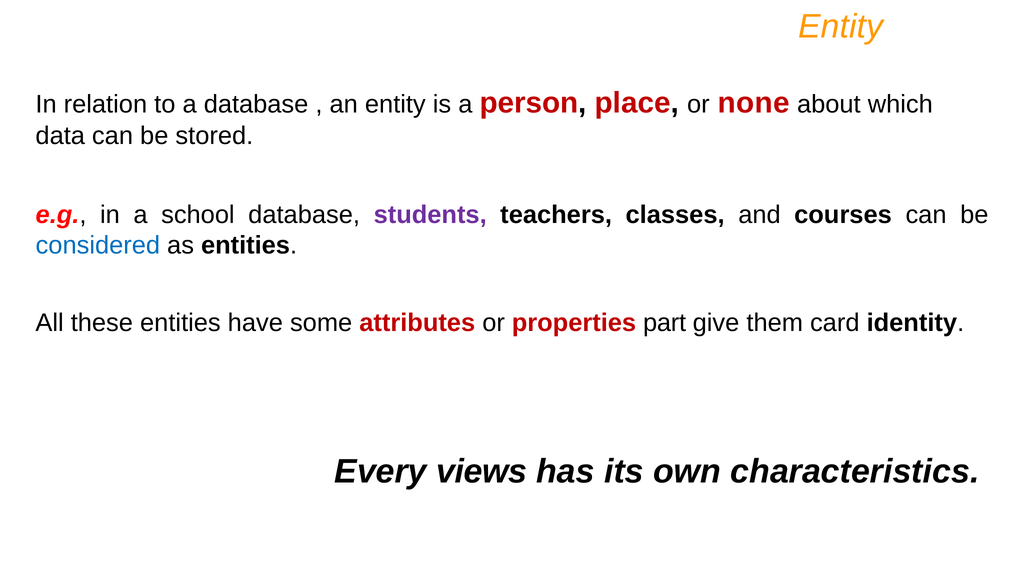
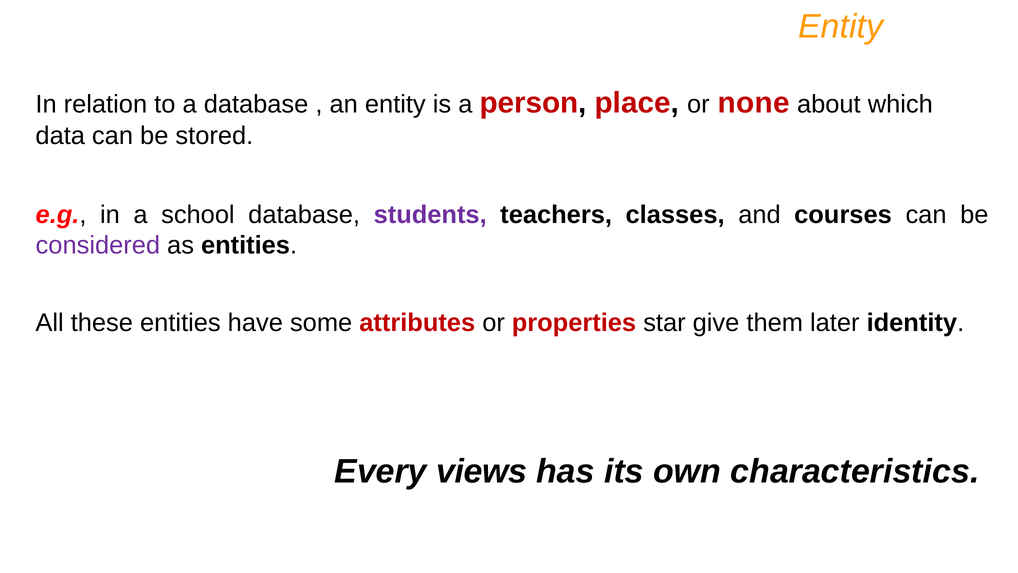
considered colour: blue -> purple
part: part -> star
card: card -> later
